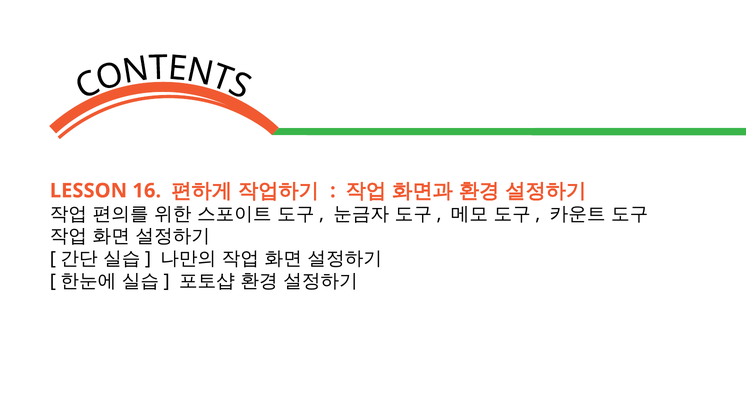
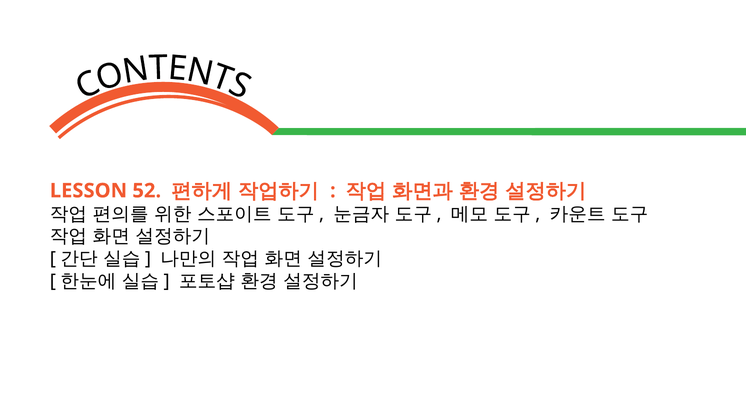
16: 16 -> 52
